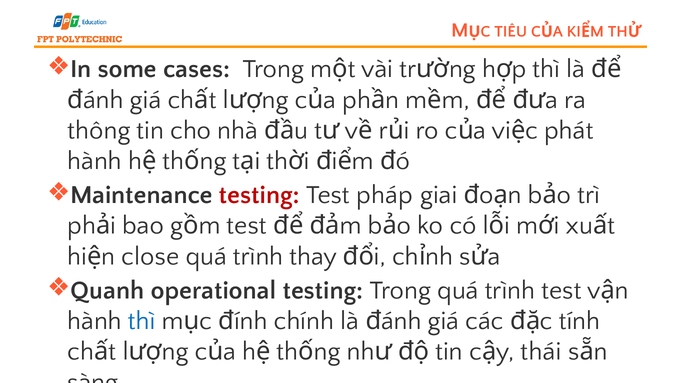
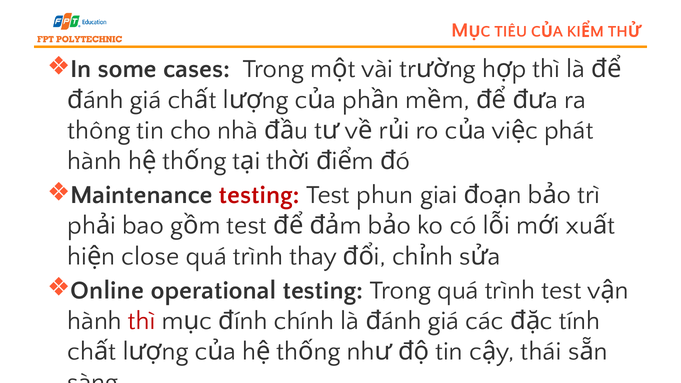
pháp: pháp -> phun
Quanh: Quanh -> Online
thì at (142, 321) colour: blue -> red
